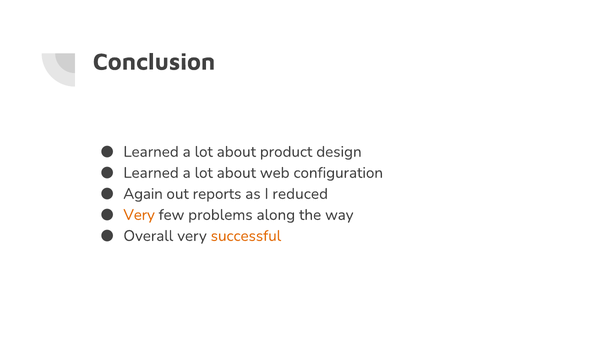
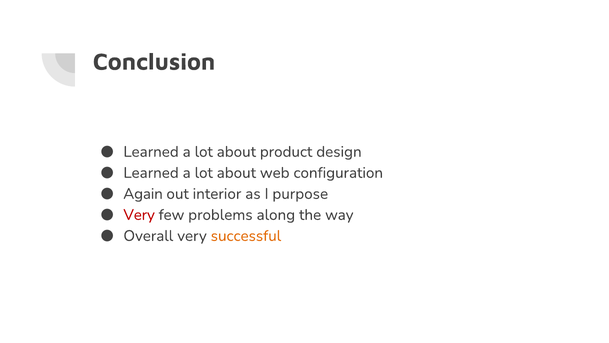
reports: reports -> interior
reduced: reduced -> purpose
Very at (139, 215) colour: orange -> red
